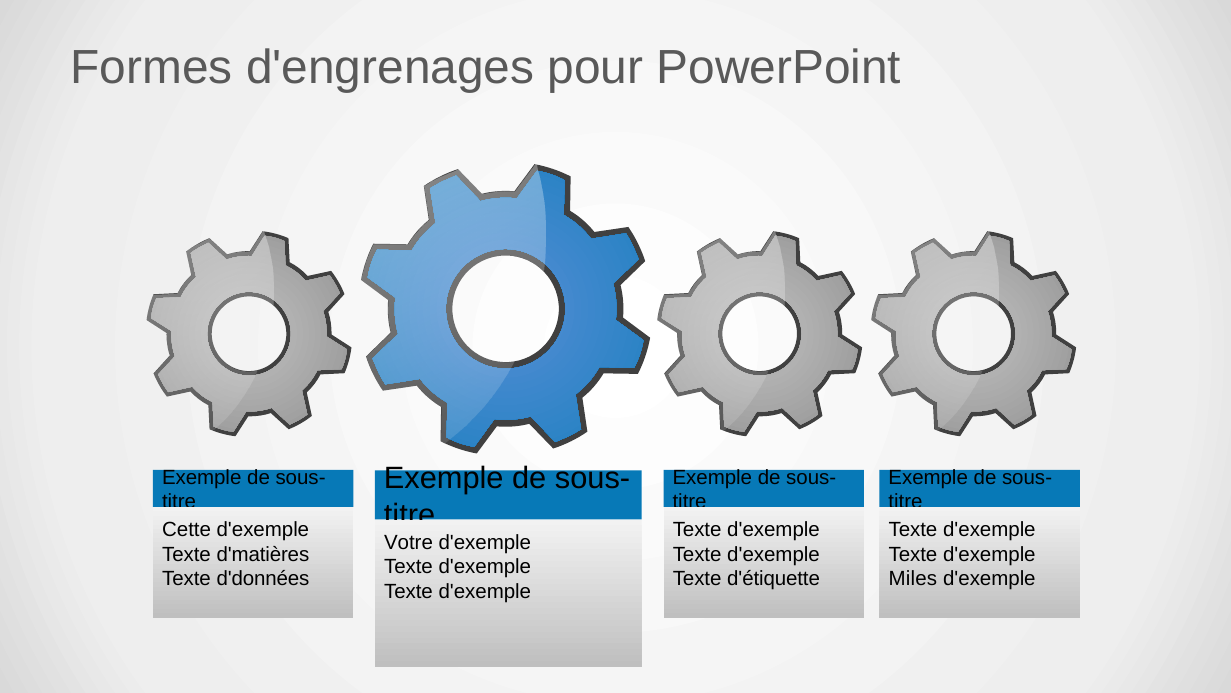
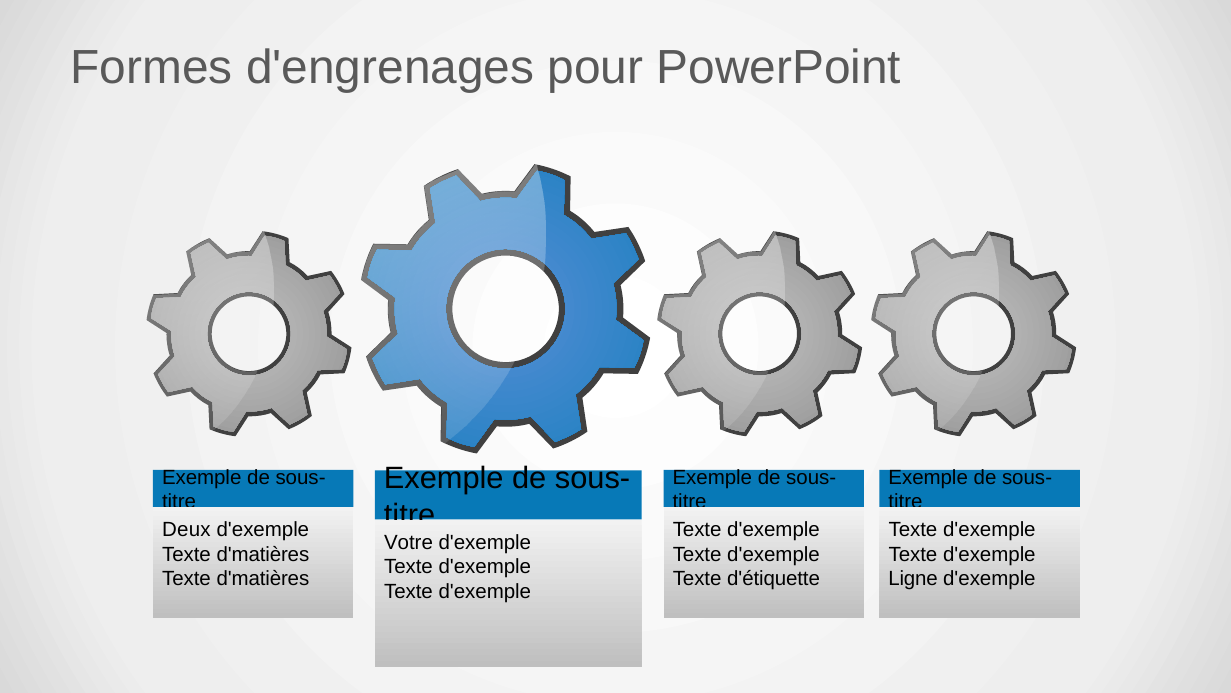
Cette: Cette -> Deux
d'données at (263, 579): d'données -> d'matières
Miles: Miles -> Ligne
